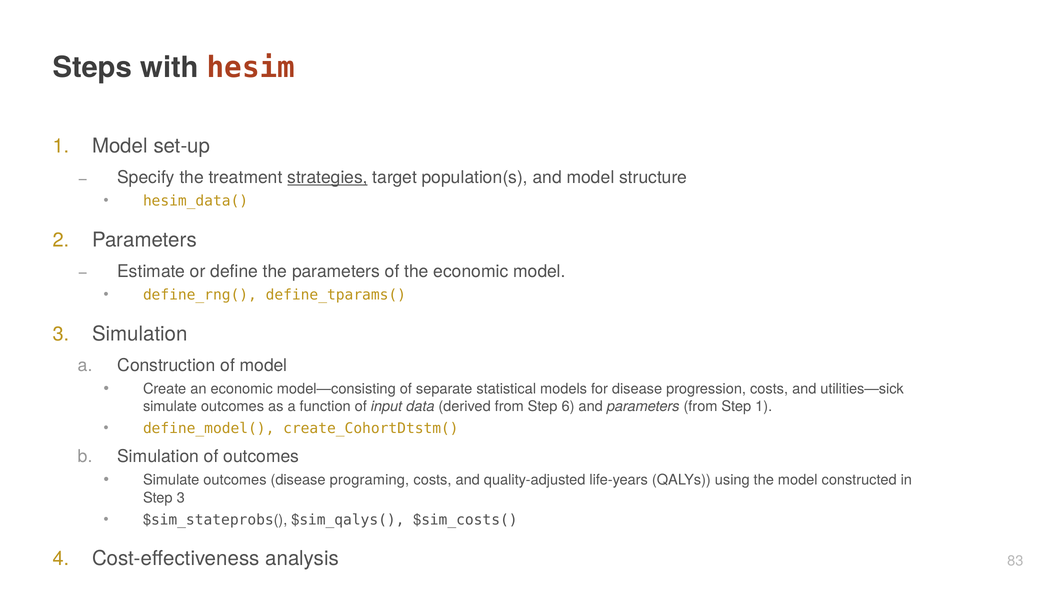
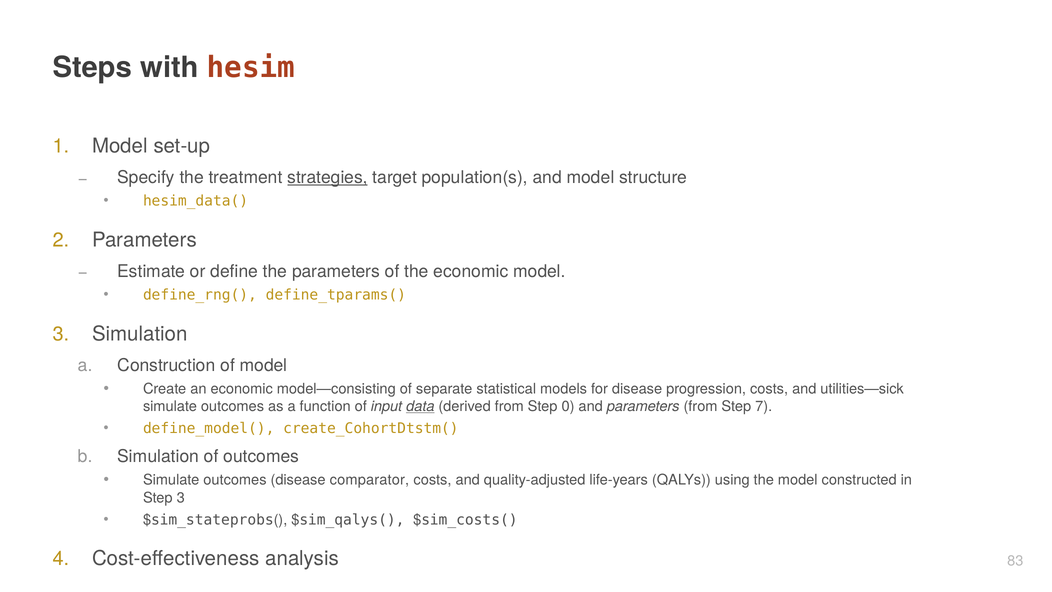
data underline: none -> present
6: 6 -> 0
Step 1: 1 -> 7
programing: programing -> comparator
